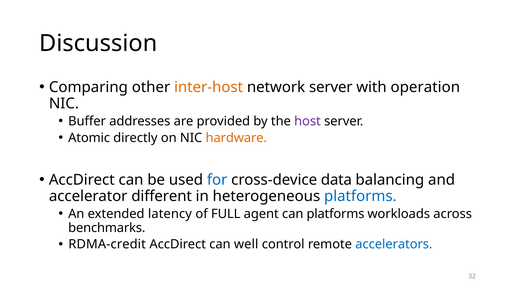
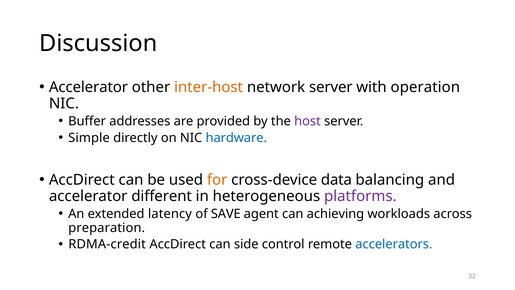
Comparing at (88, 87): Comparing -> Accelerator
Atomic: Atomic -> Simple
hardware colour: orange -> blue
for colour: blue -> orange
platforms at (360, 196) colour: blue -> purple
FULL: FULL -> SAVE
can platforms: platforms -> achieving
benchmarks: benchmarks -> preparation
well: well -> side
